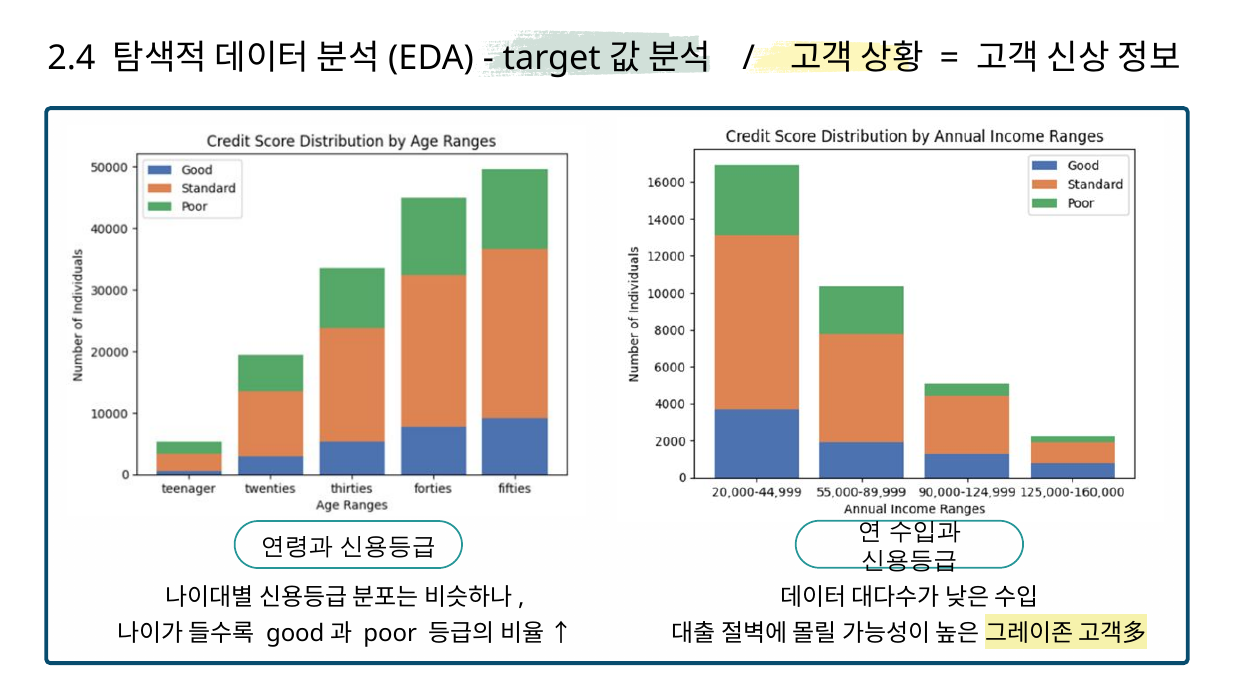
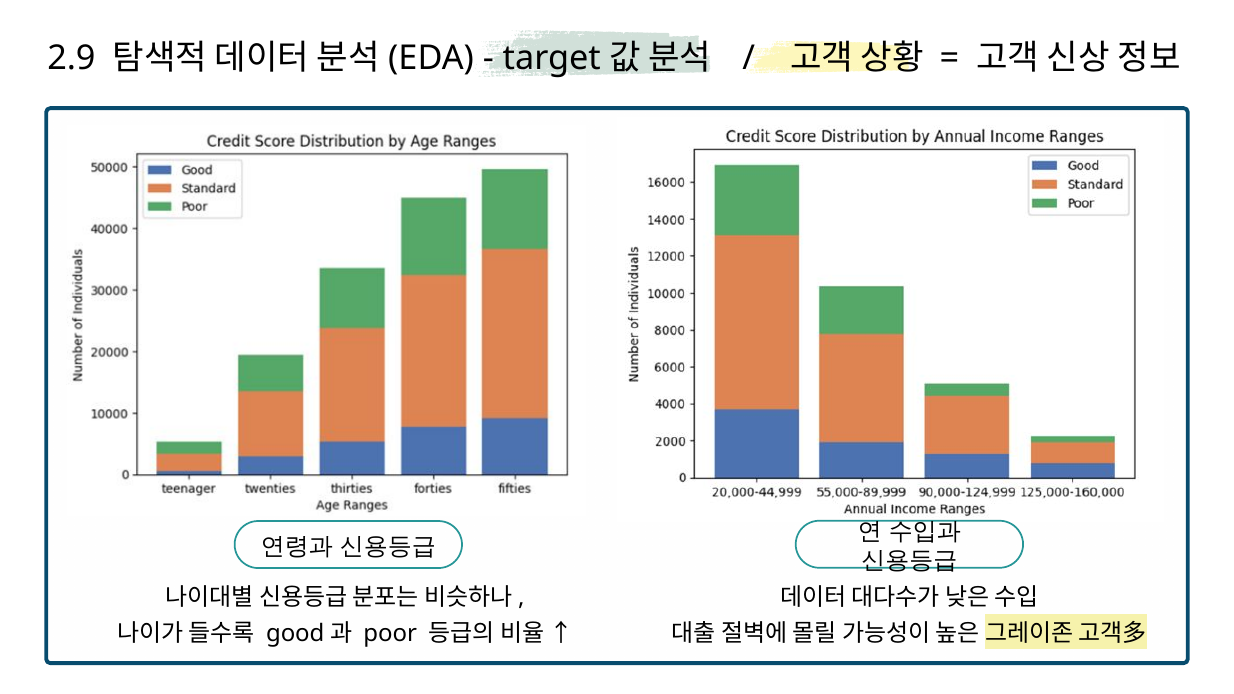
2.4: 2.4 -> 2.9
